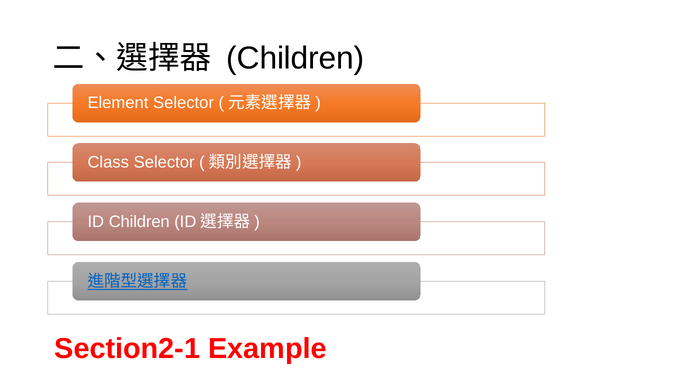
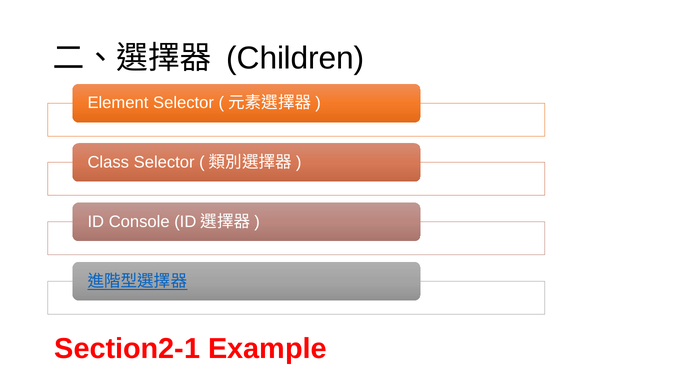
Children at (139, 222): Children -> Console
